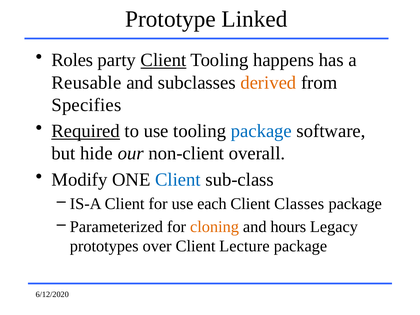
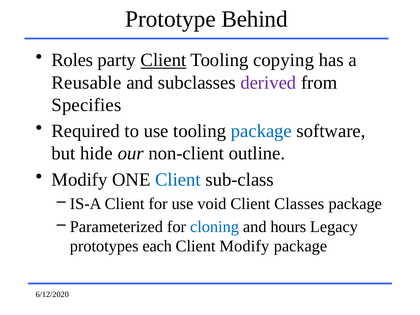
Linked: Linked -> Behind
happens: happens -> copying
derived colour: orange -> purple
Required underline: present -> none
overall: overall -> outline
each: each -> void
cloning colour: orange -> blue
over: over -> each
Client Lecture: Lecture -> Modify
